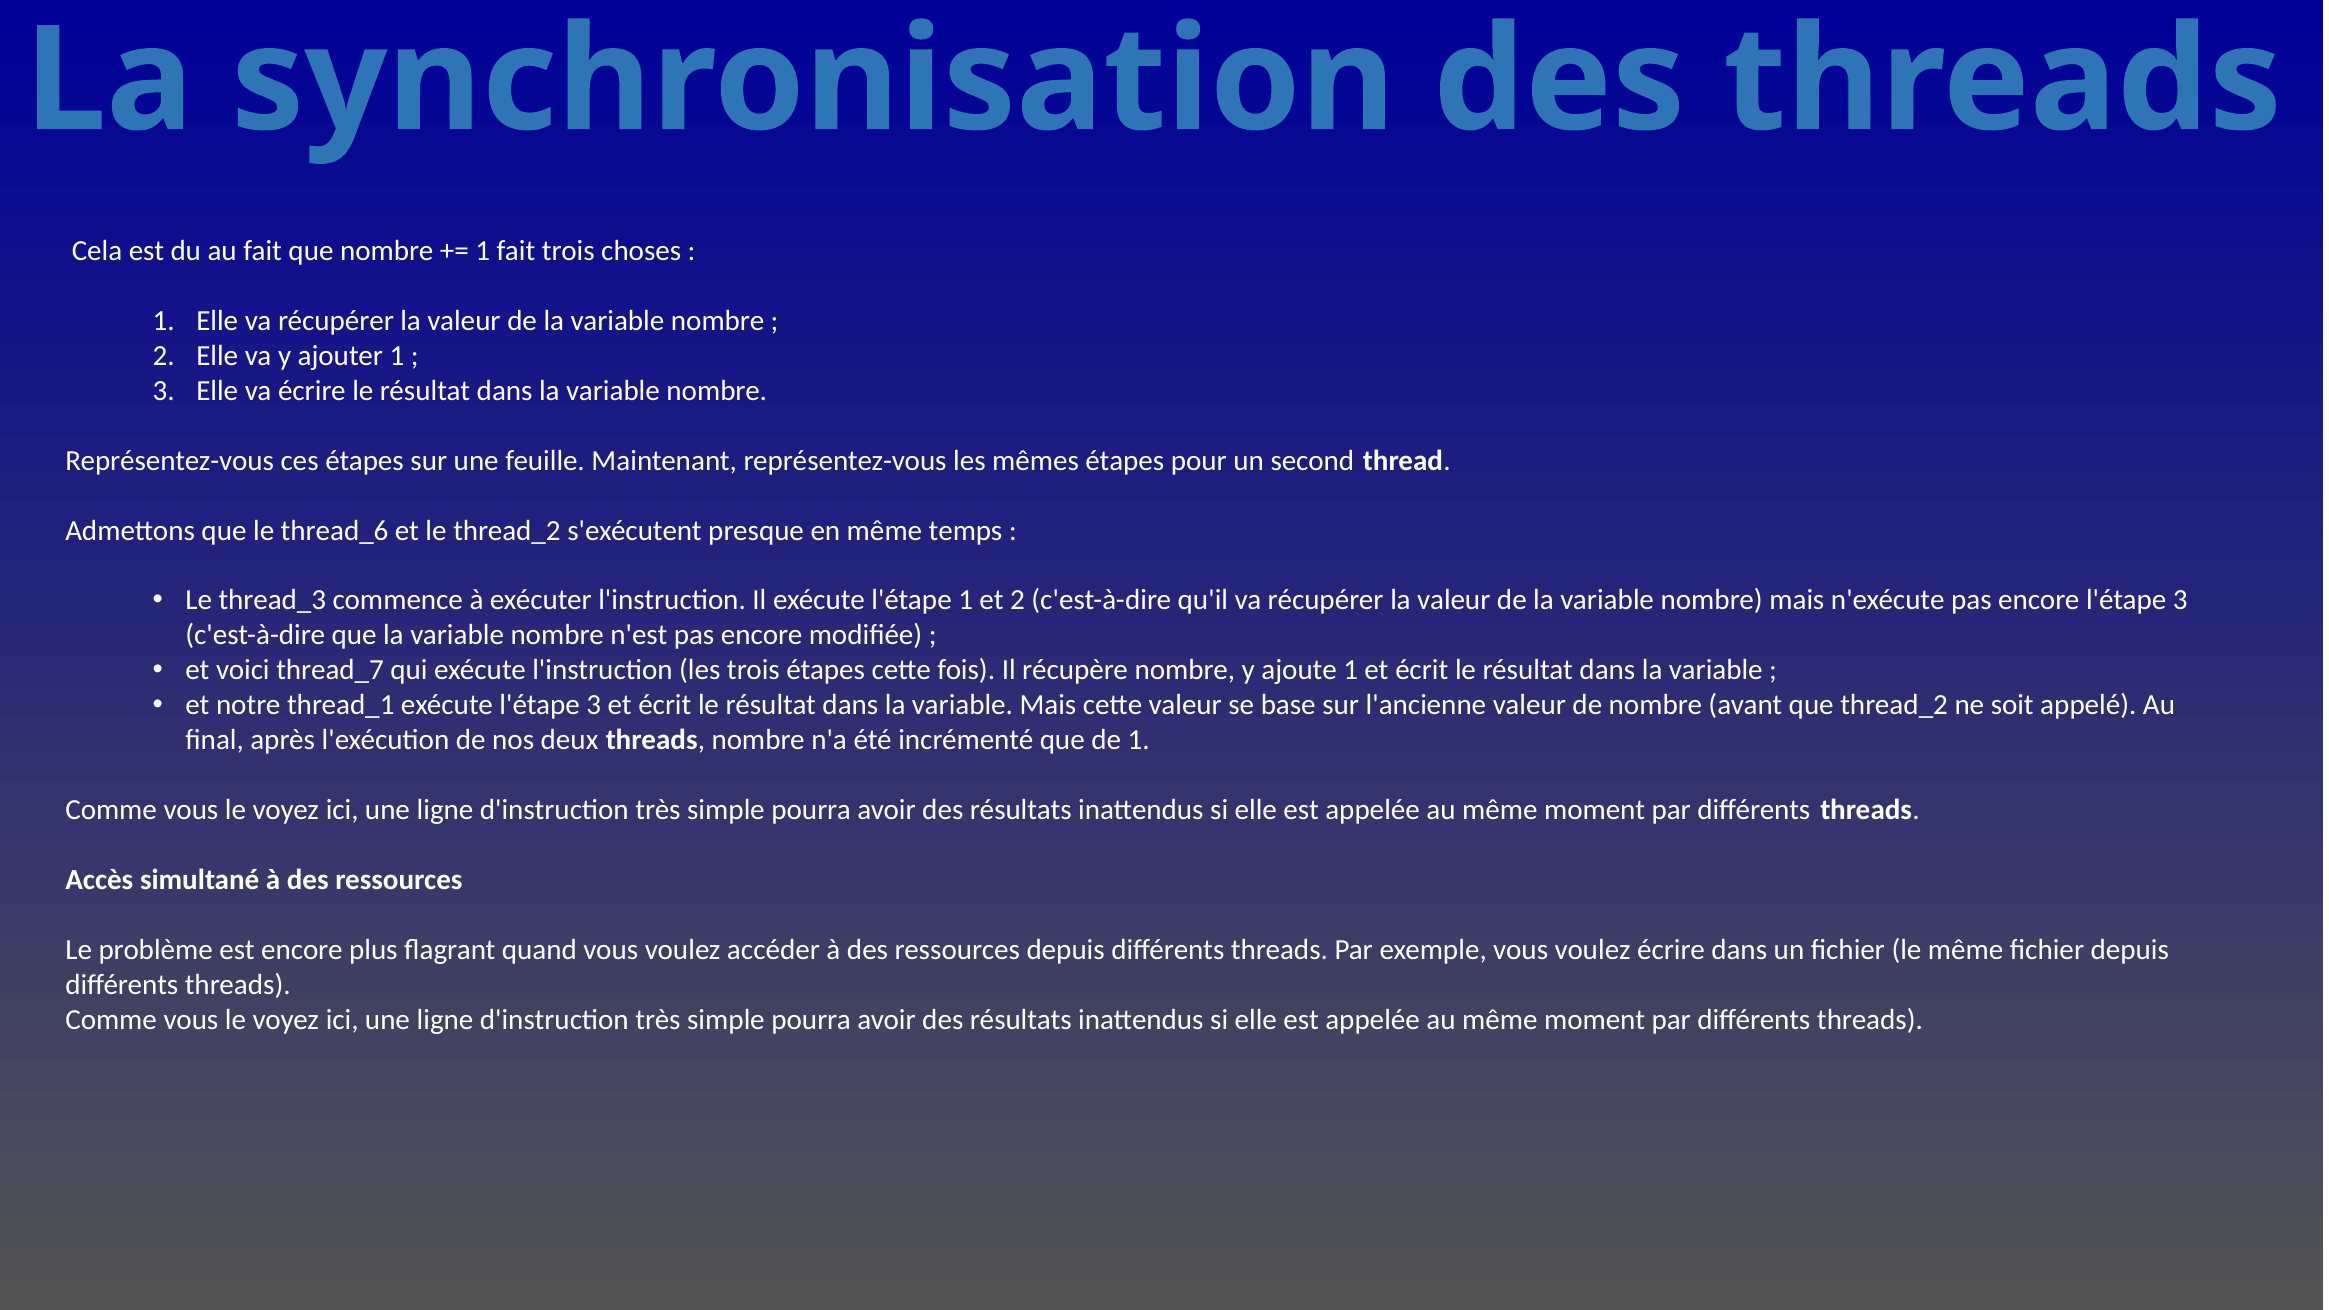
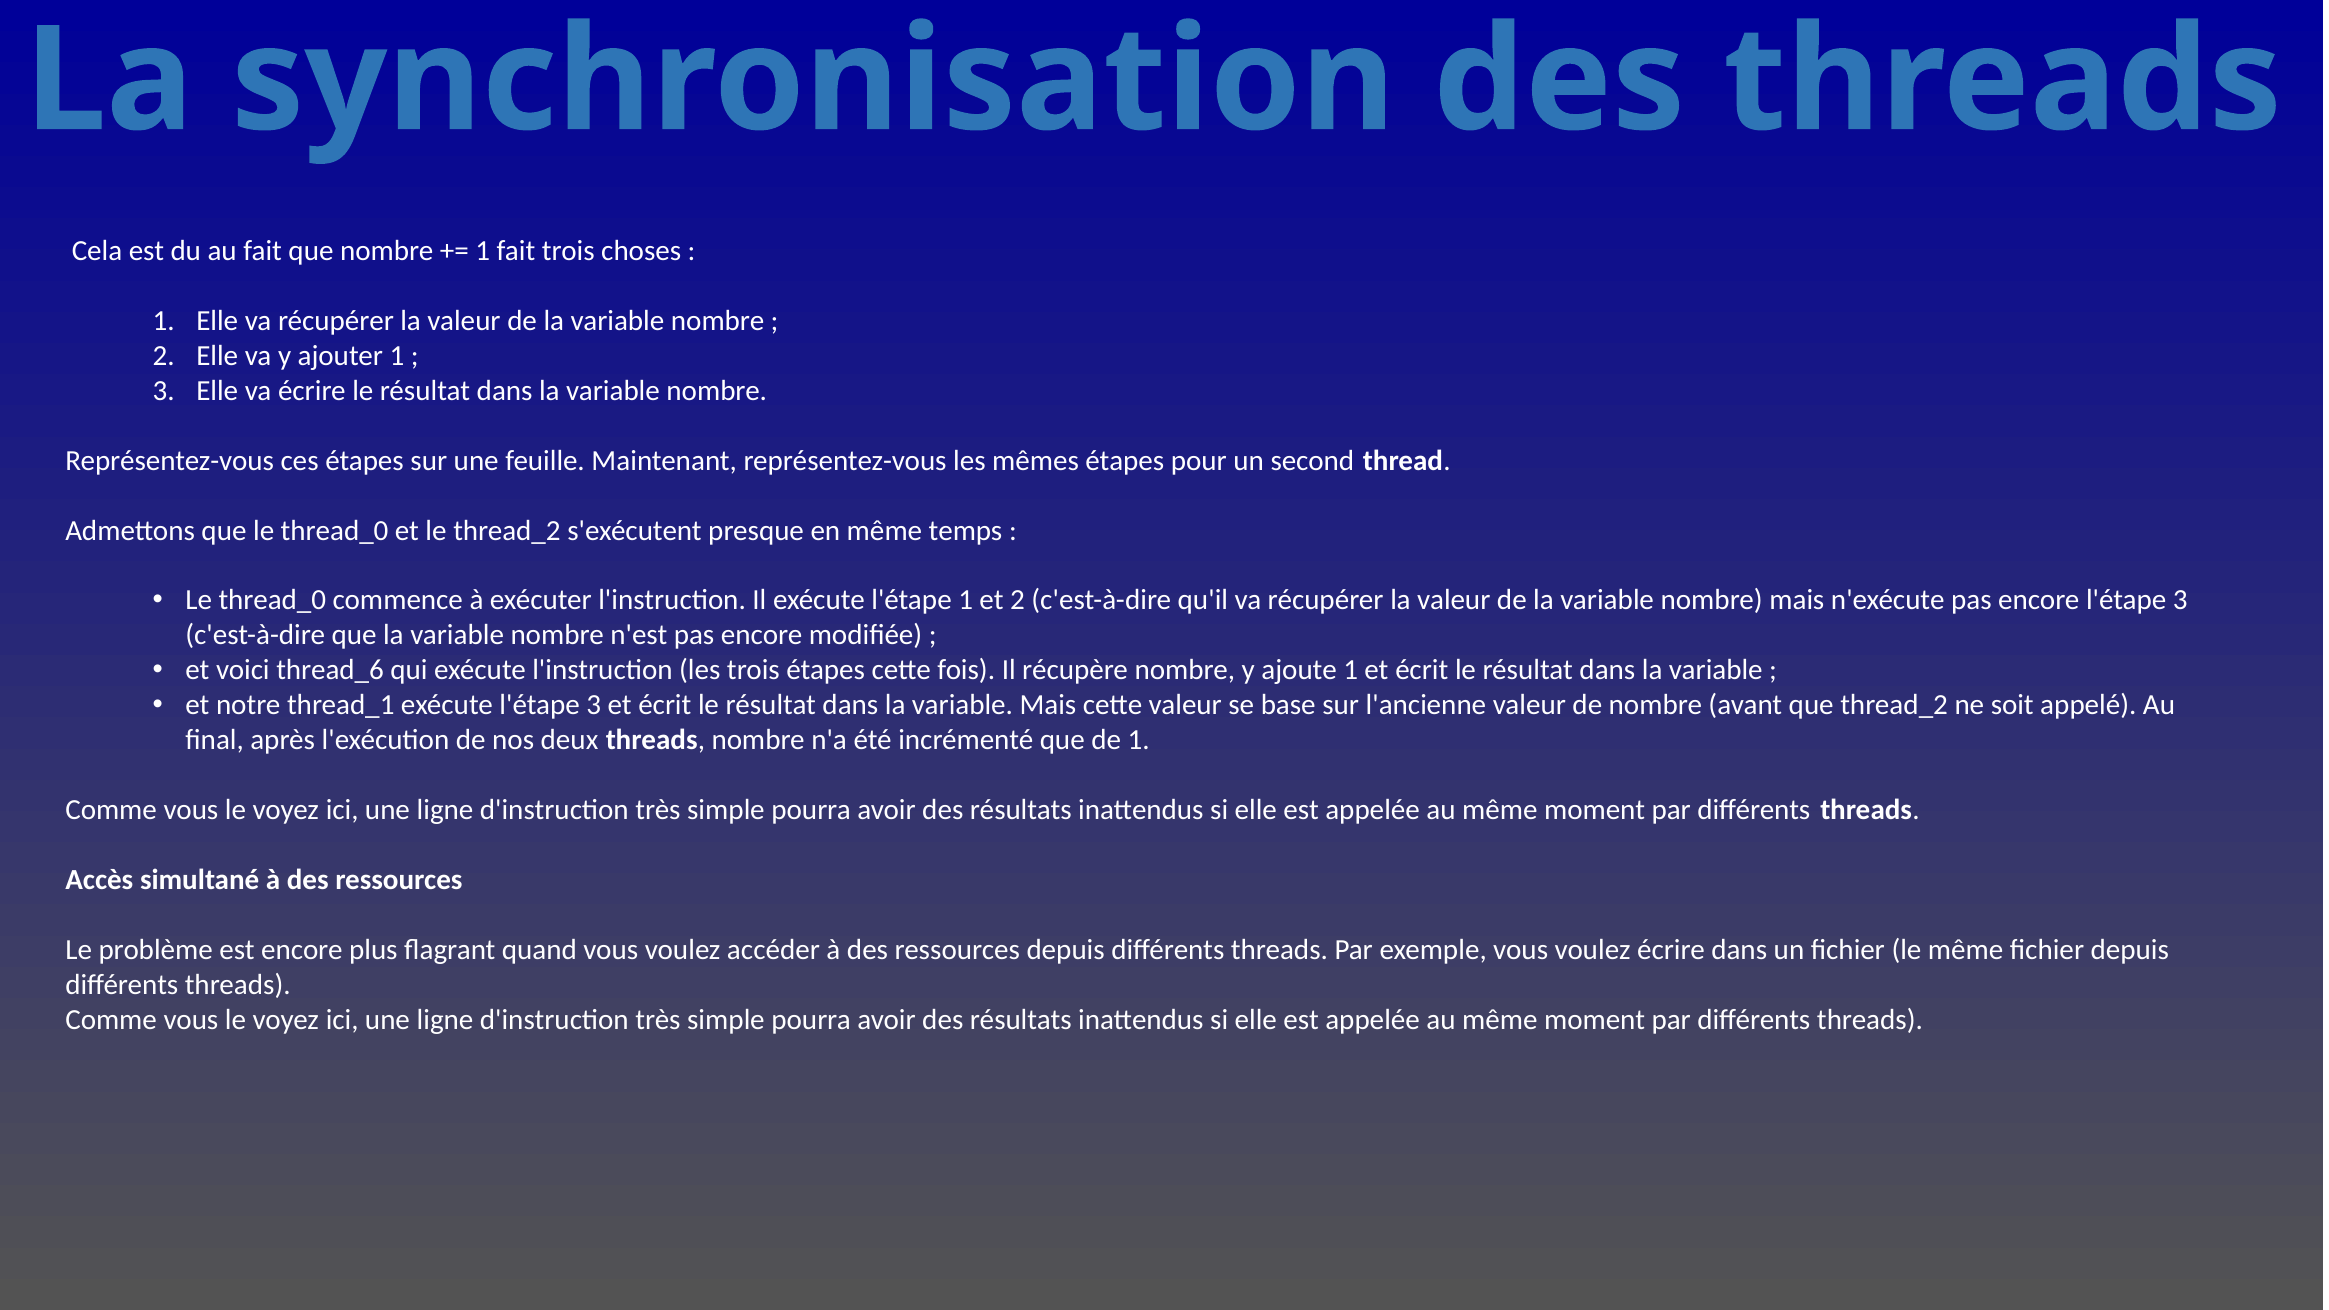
que le thread_6: thread_6 -> thread_0
thread_3 at (272, 600): thread_3 -> thread_0
thread_7: thread_7 -> thread_6
